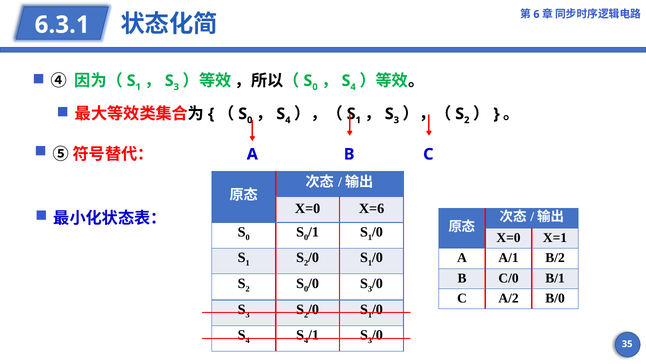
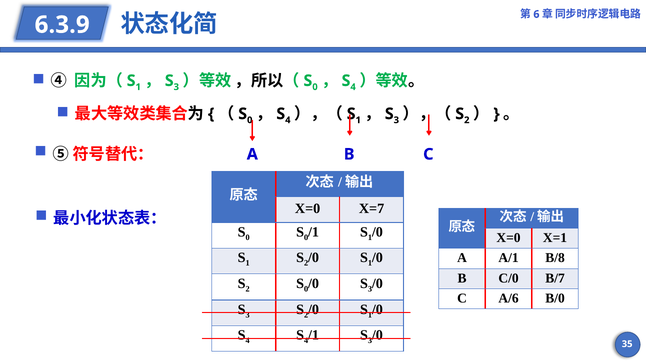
6.3.1: 6.3.1 -> 6.3.9
X=6: X=6 -> X=7
B/2: B/2 -> B/8
B/1: B/1 -> B/7
A/2: A/2 -> A/6
